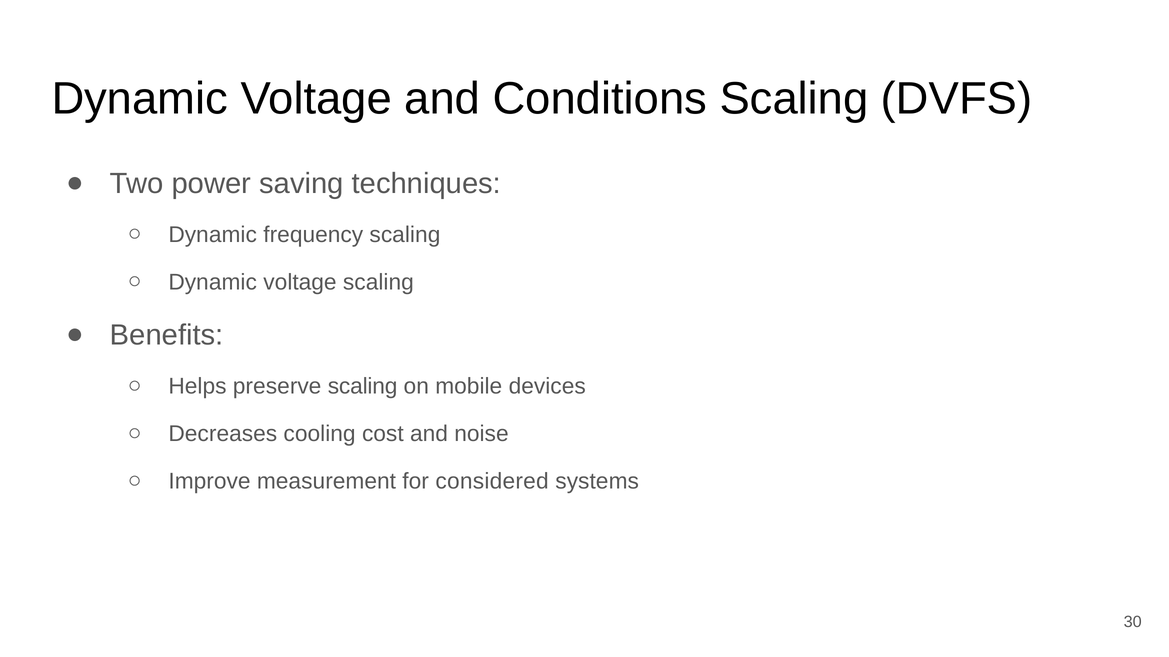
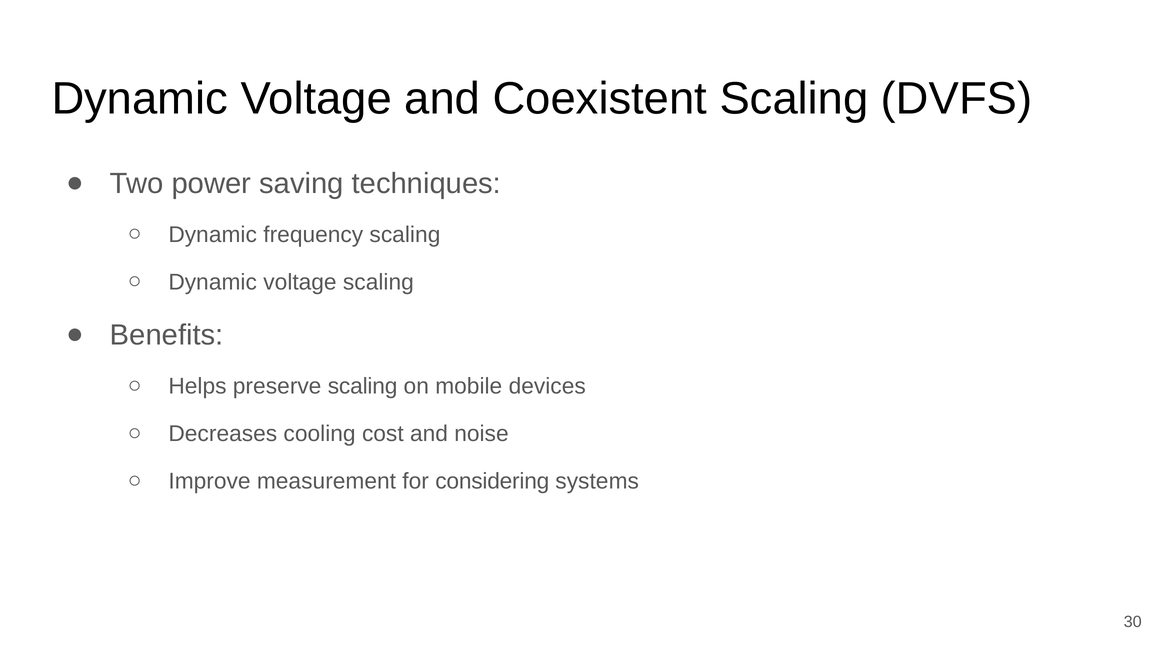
Conditions: Conditions -> Coexistent
considered: considered -> considering
